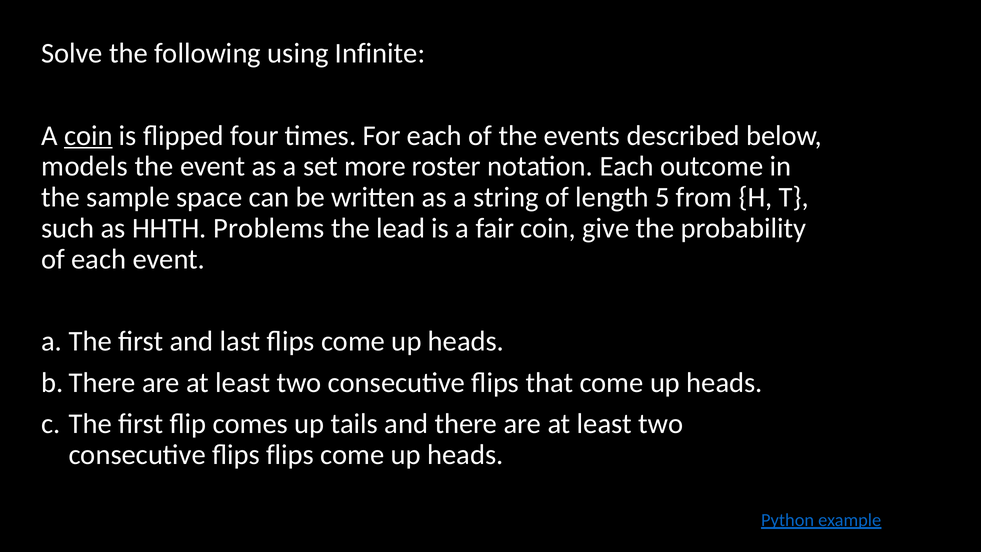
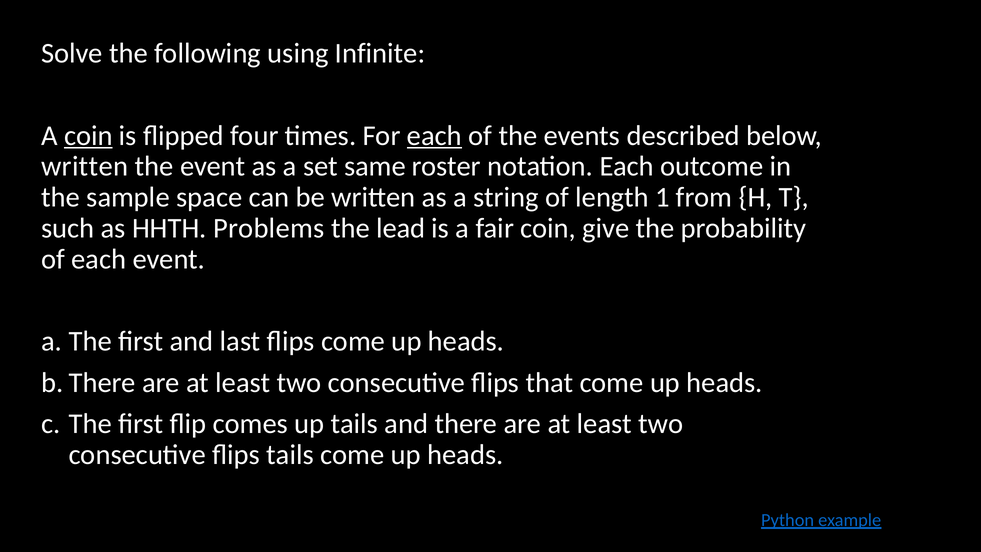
each at (434, 136) underline: none -> present
models at (85, 166): models -> written
more: more -> same
5: 5 -> 1
flips flips: flips -> tails
